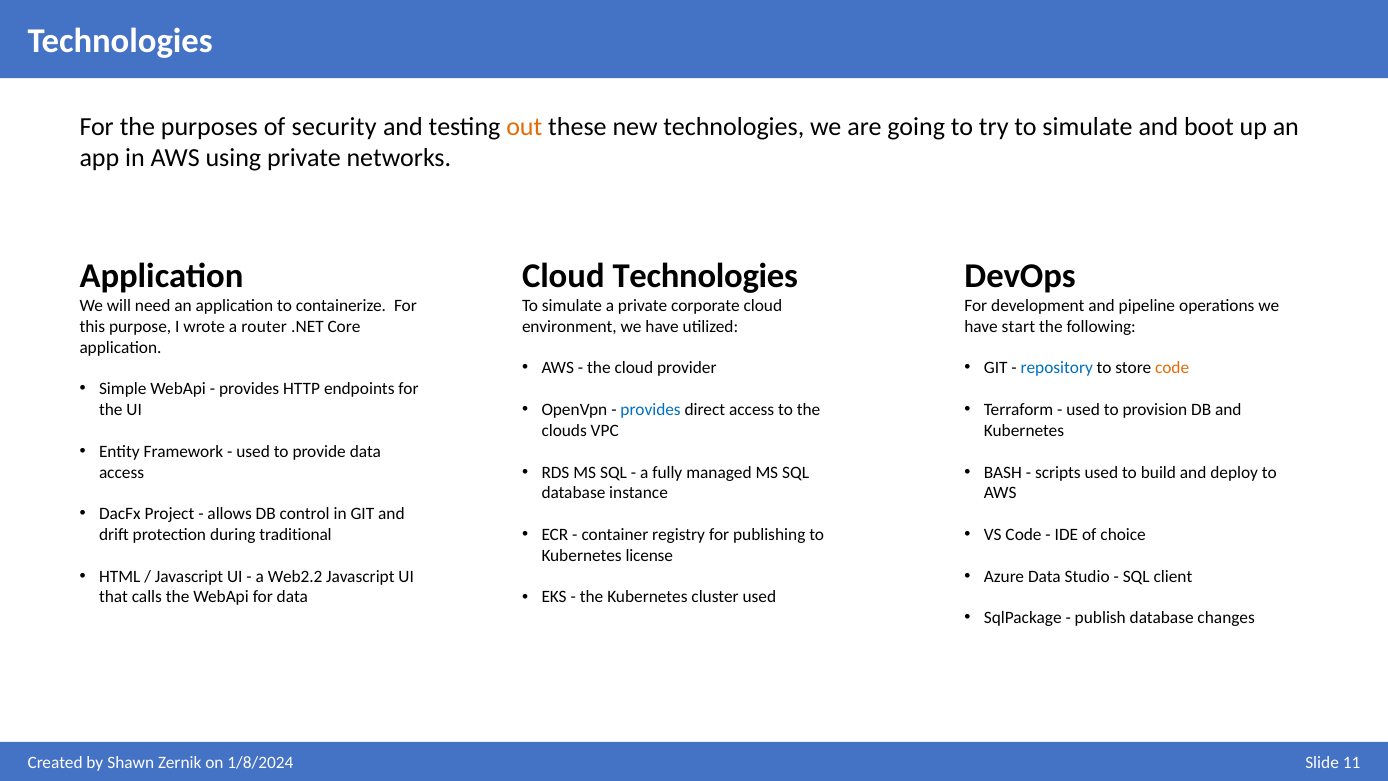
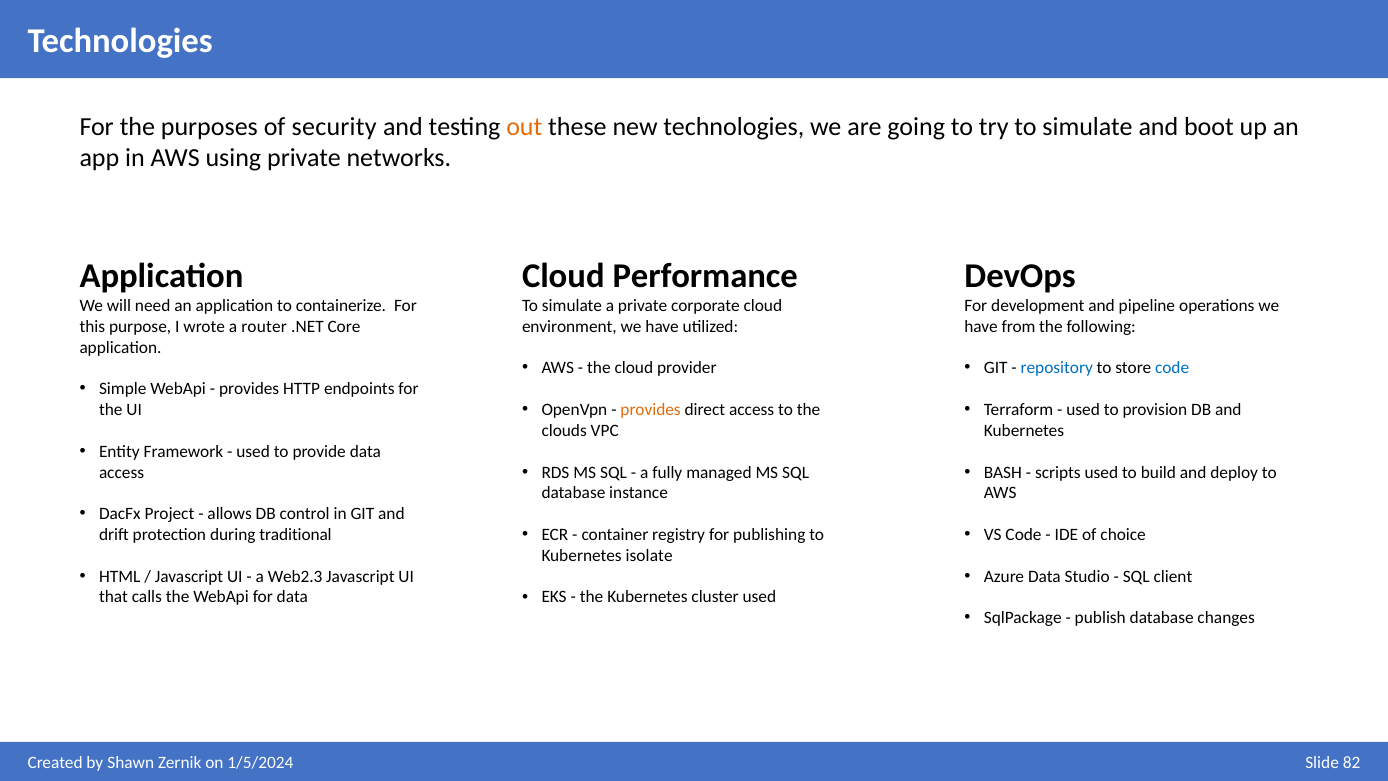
Cloud Technologies: Technologies -> Performance
start: start -> from
code at (1172, 368) colour: orange -> blue
provides at (651, 410) colour: blue -> orange
license: license -> isolate
Web2.2: Web2.2 -> Web2.3
1/8/2024: 1/8/2024 -> 1/5/2024
11: 11 -> 82
